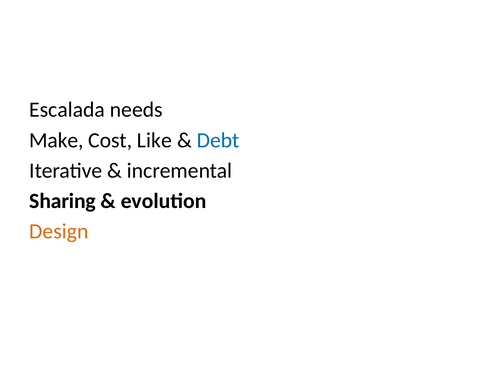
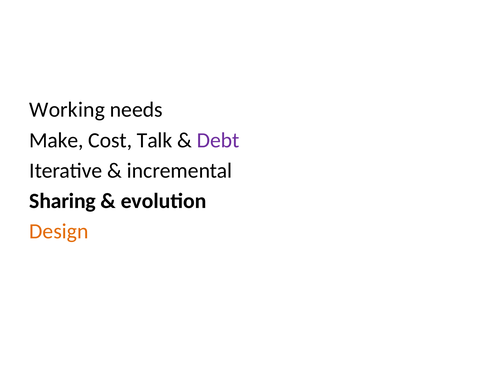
Escalada: Escalada -> Working
Like: Like -> Talk
Debt colour: blue -> purple
